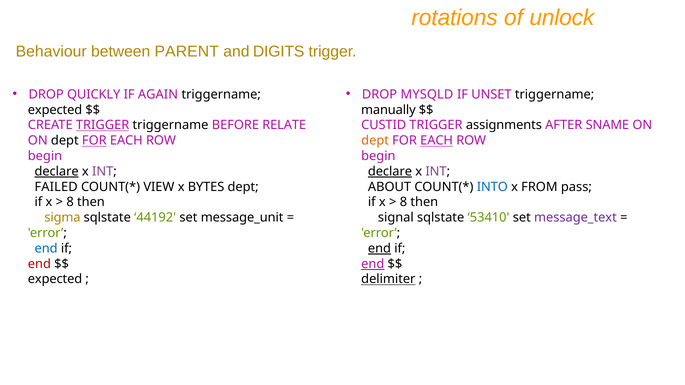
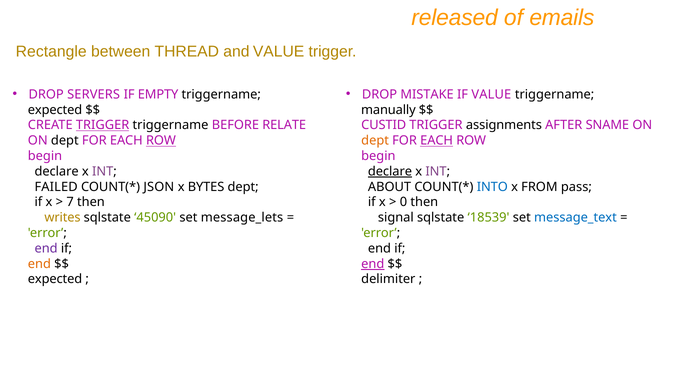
rotations: rotations -> released
unlock: unlock -> emails
Behaviour: Behaviour -> Rectangle
PARENT: PARENT -> THREAD
and DIGITS: DIGITS -> VALUE
QUICKLY: QUICKLY -> SERVERS
AGAIN: AGAIN -> EMPTY
MYSQLD: MYSQLD -> MISTAKE
IF UNSET: UNSET -> VALUE
FOR at (94, 141) underline: present -> none
ROW at (161, 141) underline: none -> present
declare at (57, 172) underline: present -> none
VIEW: VIEW -> JSON
8 at (70, 202): 8 -> 7
8 at (403, 202): 8 -> 0
sigma: sigma -> writes
44192: 44192 -> 45090
message_unit: message_unit -> message_lets
53410: 53410 -> 18539
message_text colour: purple -> blue
end at (46, 249) colour: blue -> purple
end at (379, 249) underline: present -> none
end at (39, 264) colour: red -> orange
delimiter underline: present -> none
